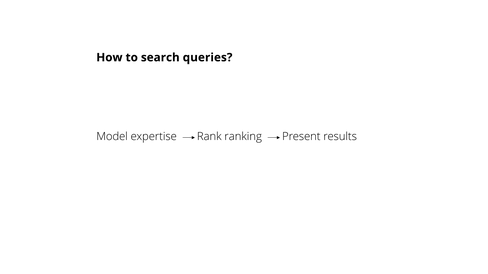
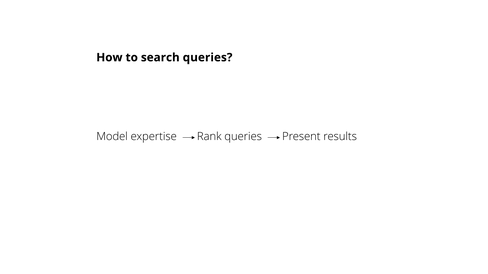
Rank ranking: ranking -> queries
